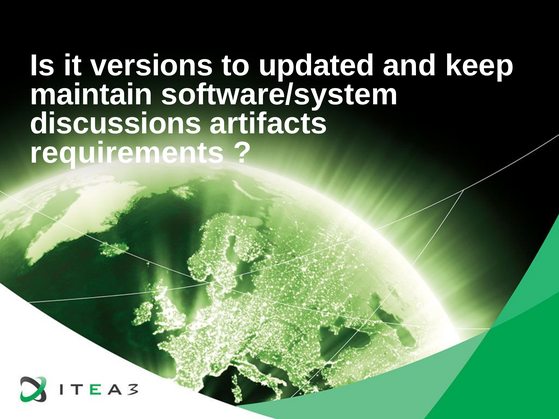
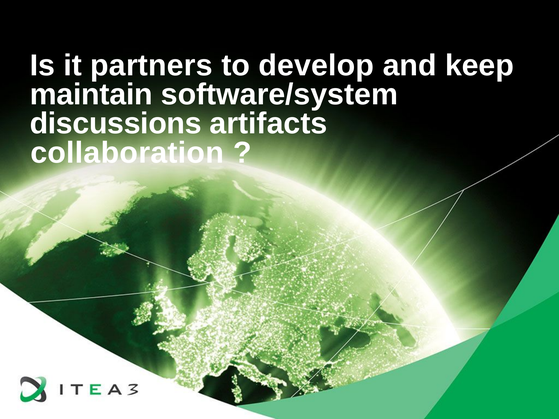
versions: versions -> partners
updated: updated -> develop
requirements: requirements -> collaboration
